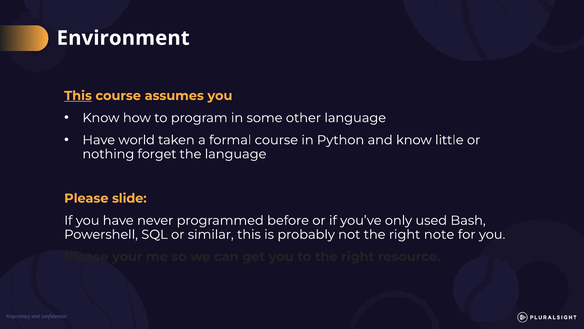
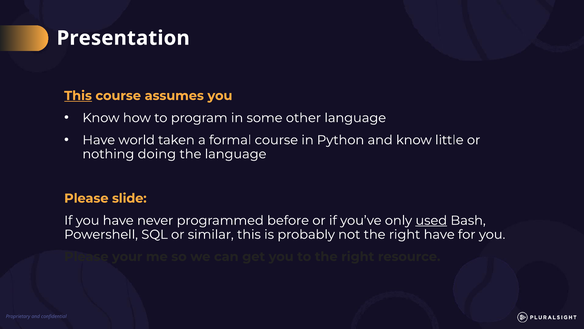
Environment: Environment -> Presentation
forget: forget -> doing
used underline: none -> present
right note: note -> have
